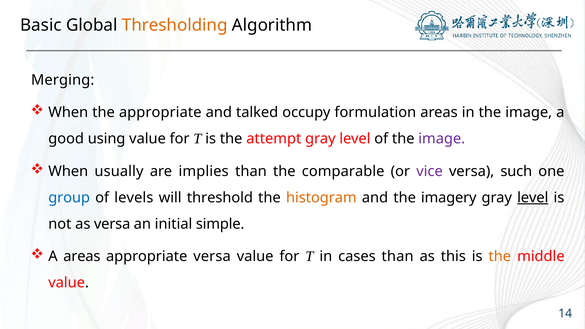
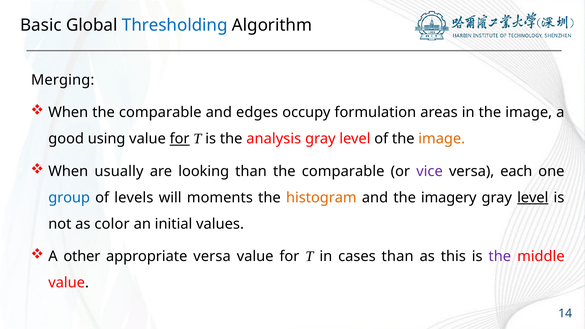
Thresholding colour: orange -> blue
When the appropriate: appropriate -> comparable
talked: talked -> edges
for at (180, 139) underline: none -> present
attempt: attempt -> analysis
image at (442, 139) colour: purple -> orange
implies: implies -> looking
such: such -> each
threshold: threshold -> moments
as versa: versa -> color
simple: simple -> values
A areas: areas -> other
the at (500, 256) colour: orange -> purple
